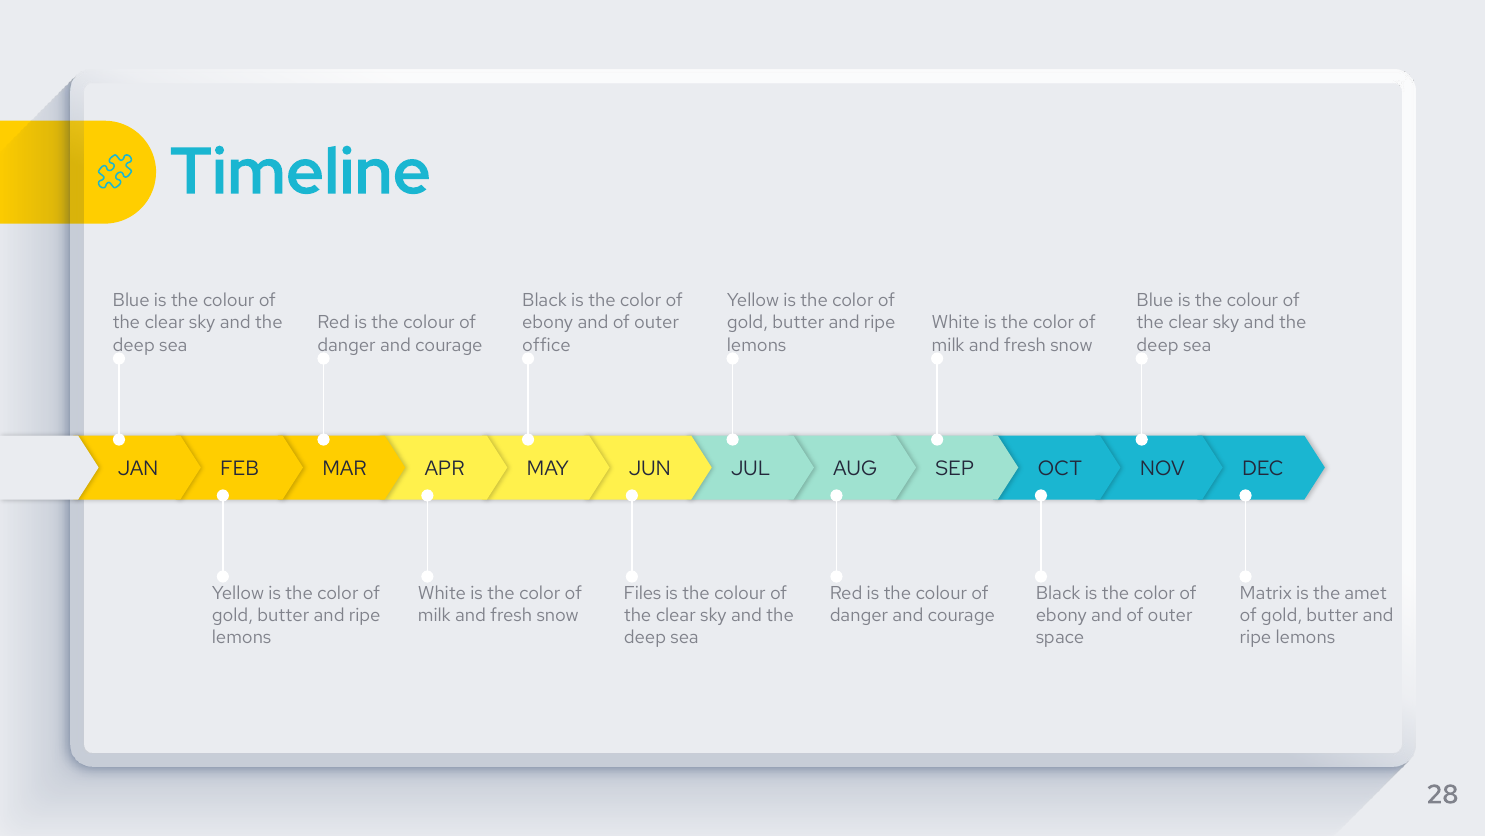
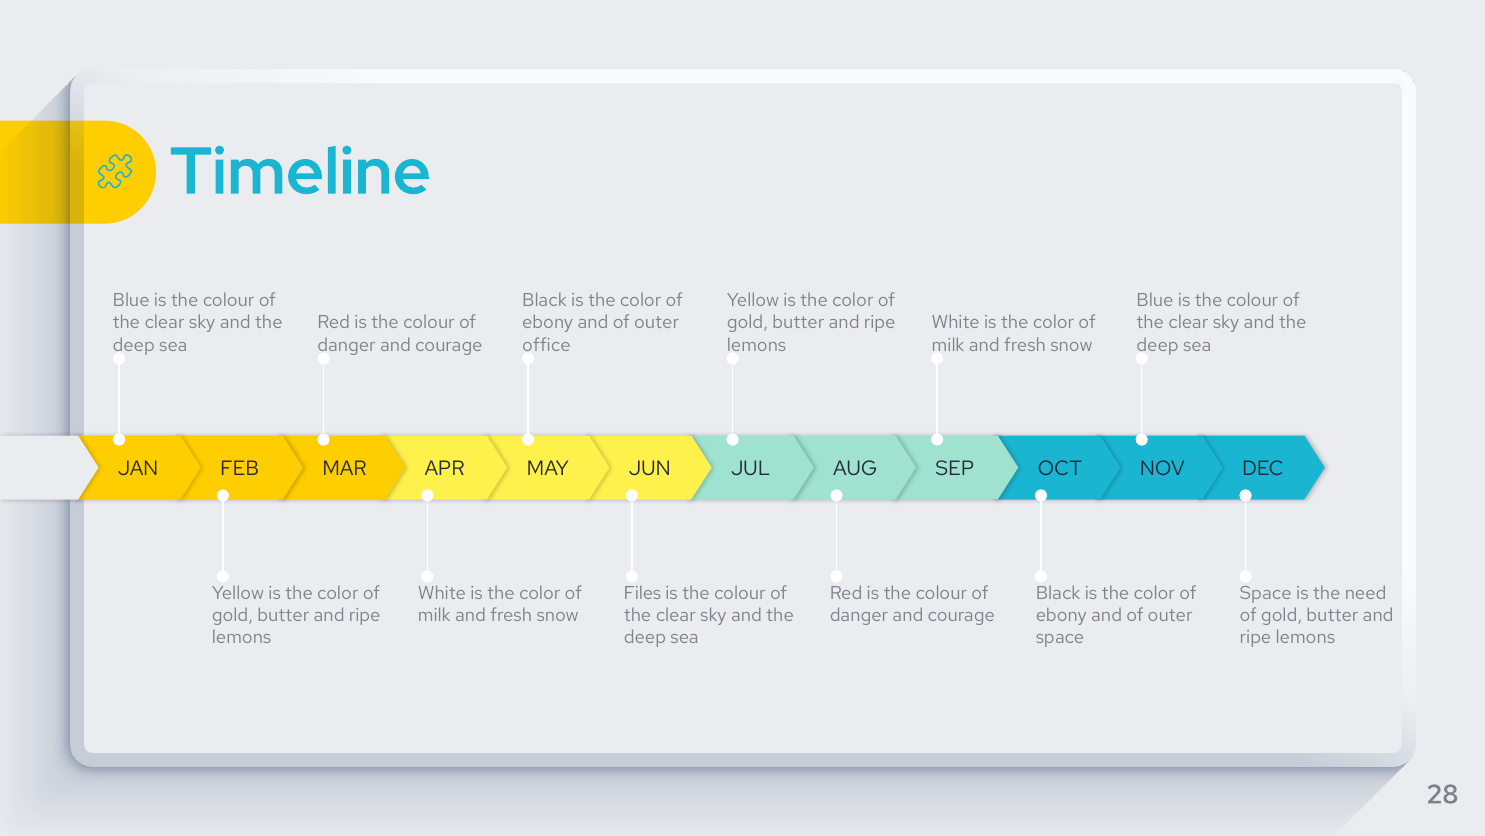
Matrix at (1266, 592): Matrix -> Space
amet: amet -> need
